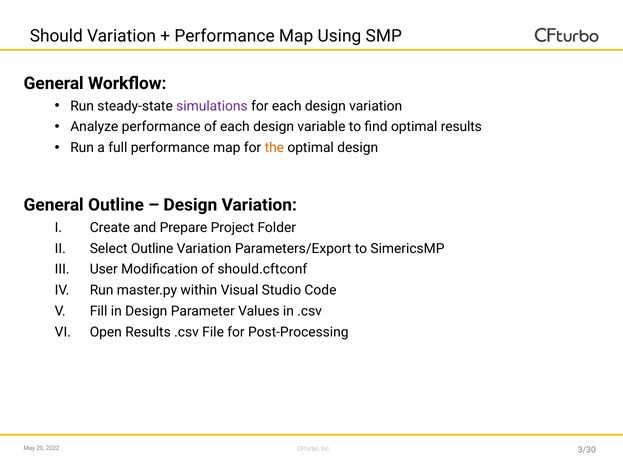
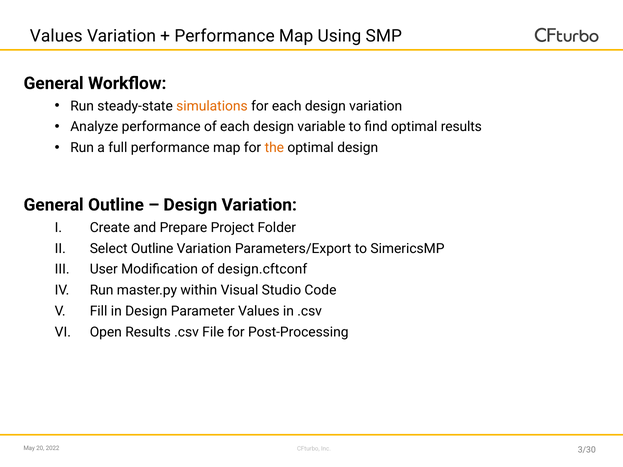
Should at (56, 36): Should -> Values
simulations colour: purple -> orange
should.cftconf: should.cftconf -> design.cftconf
